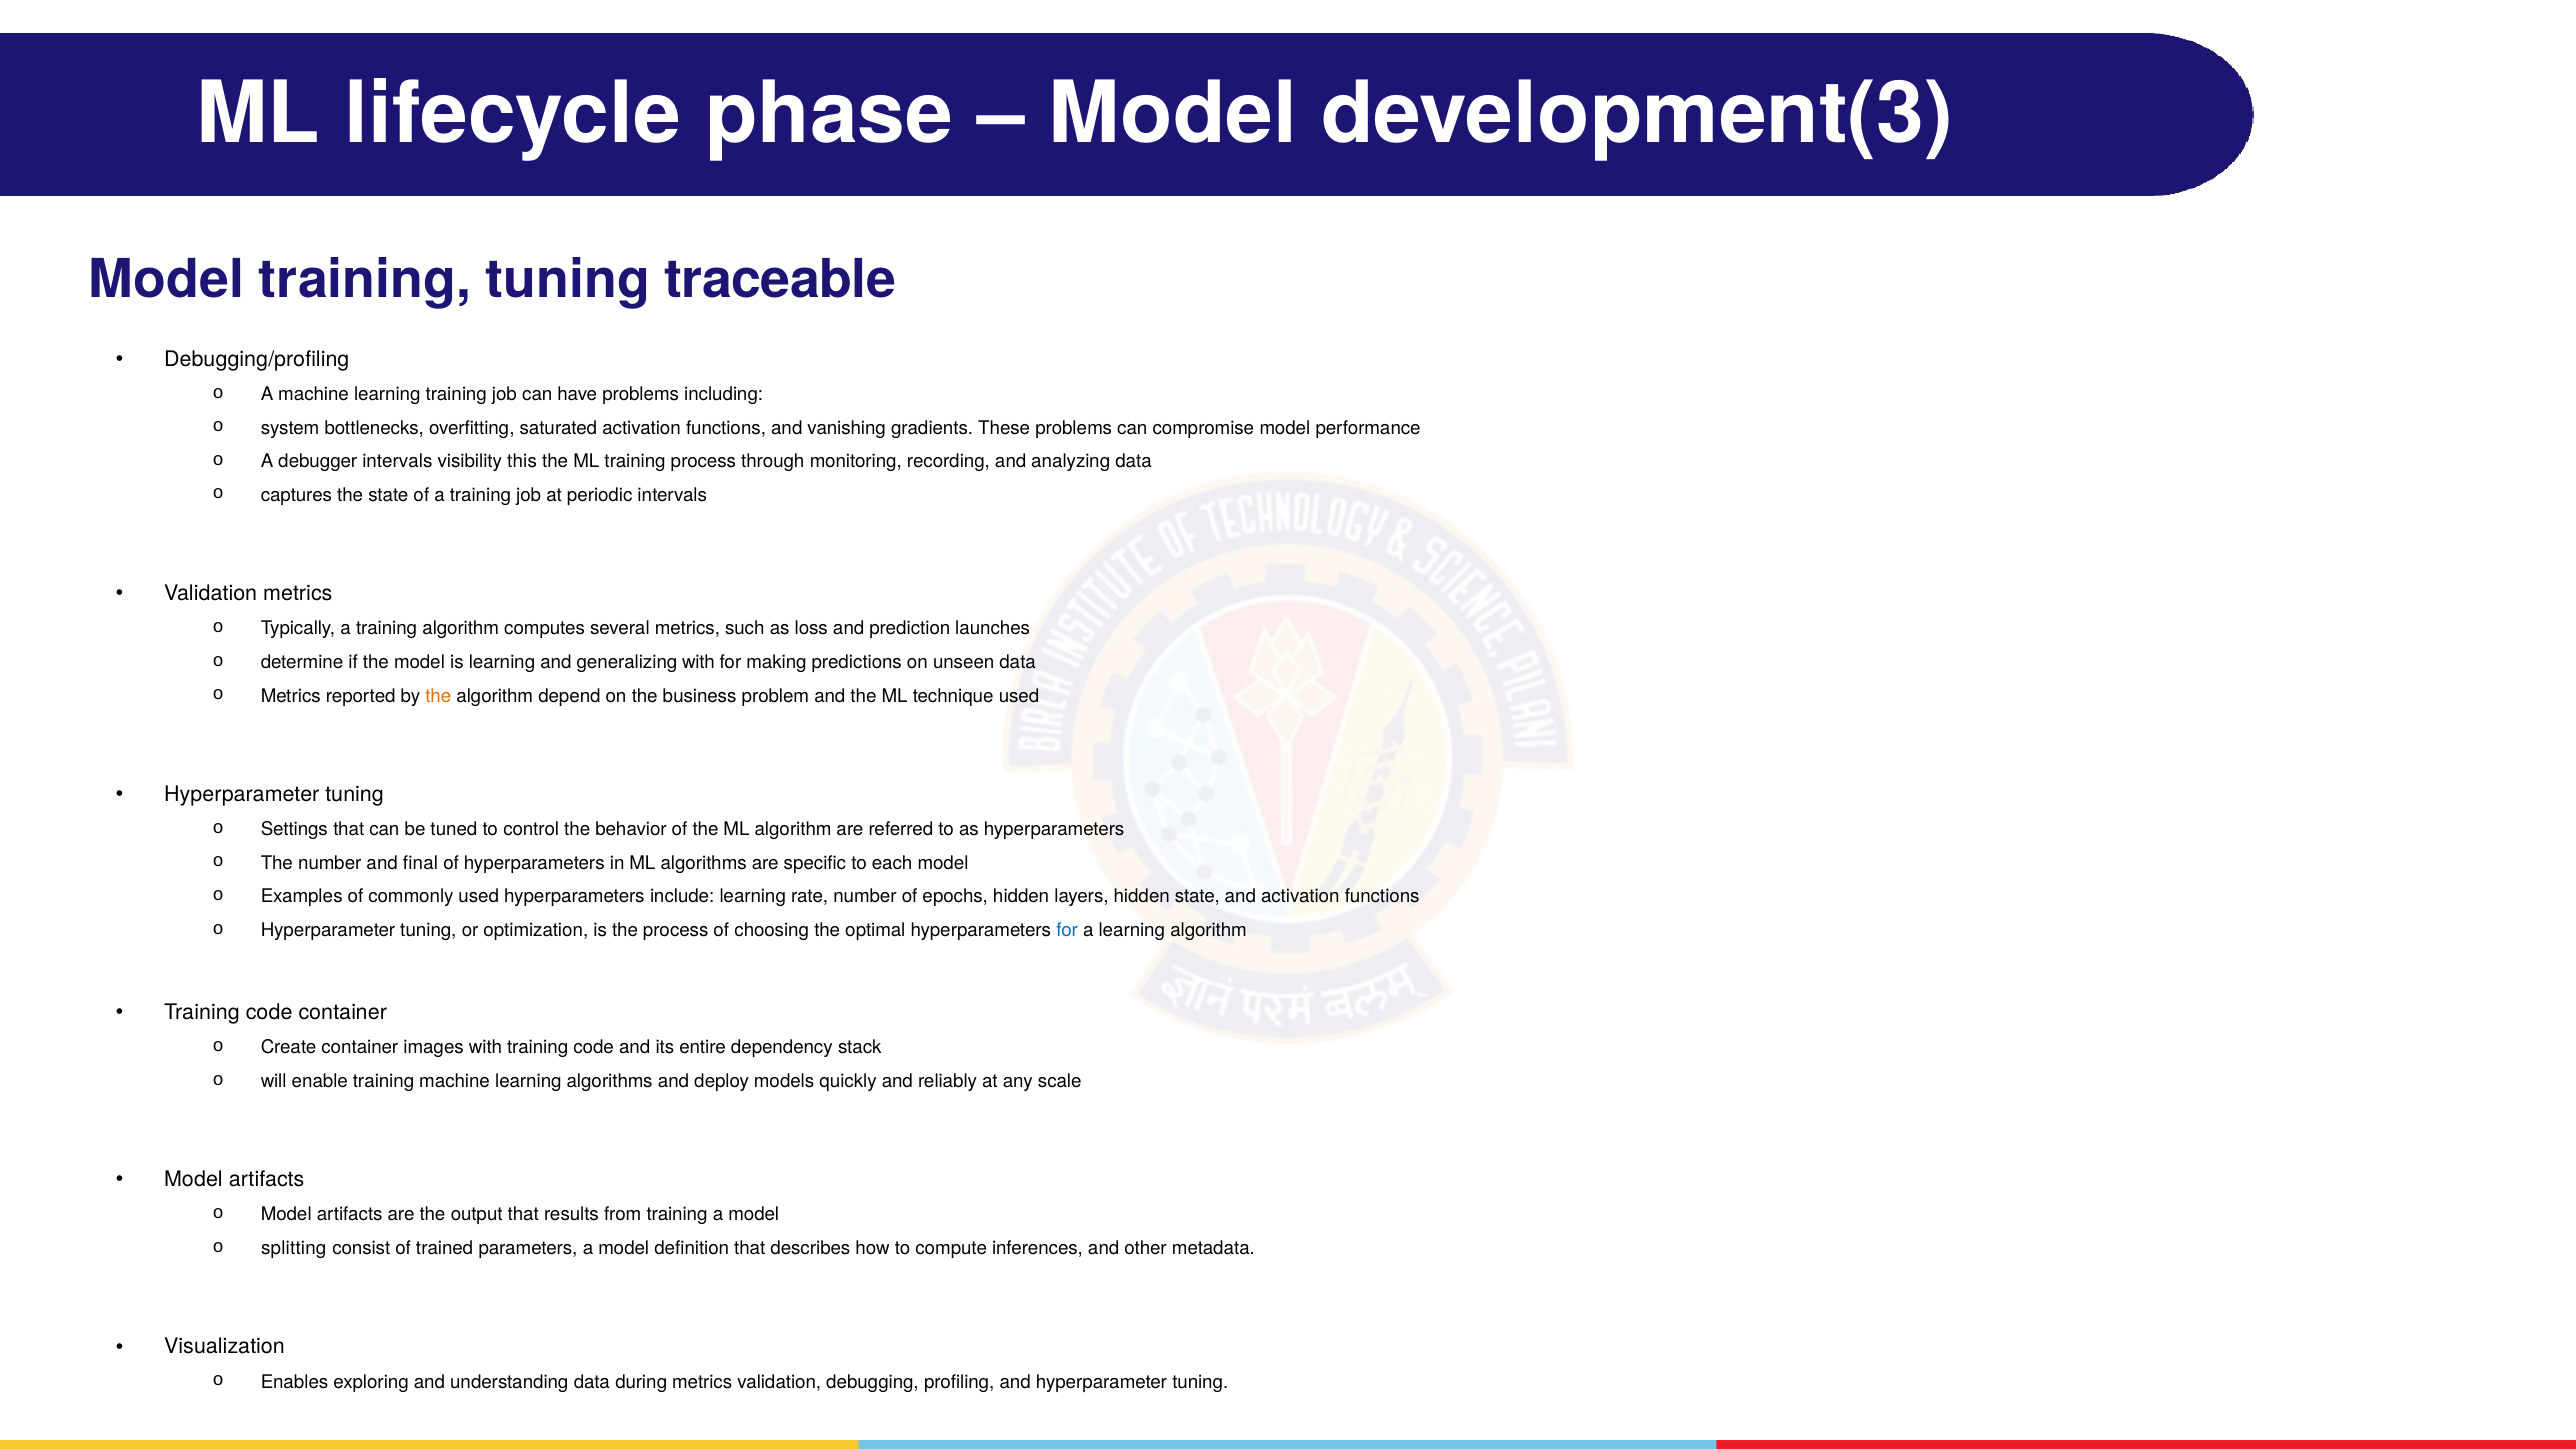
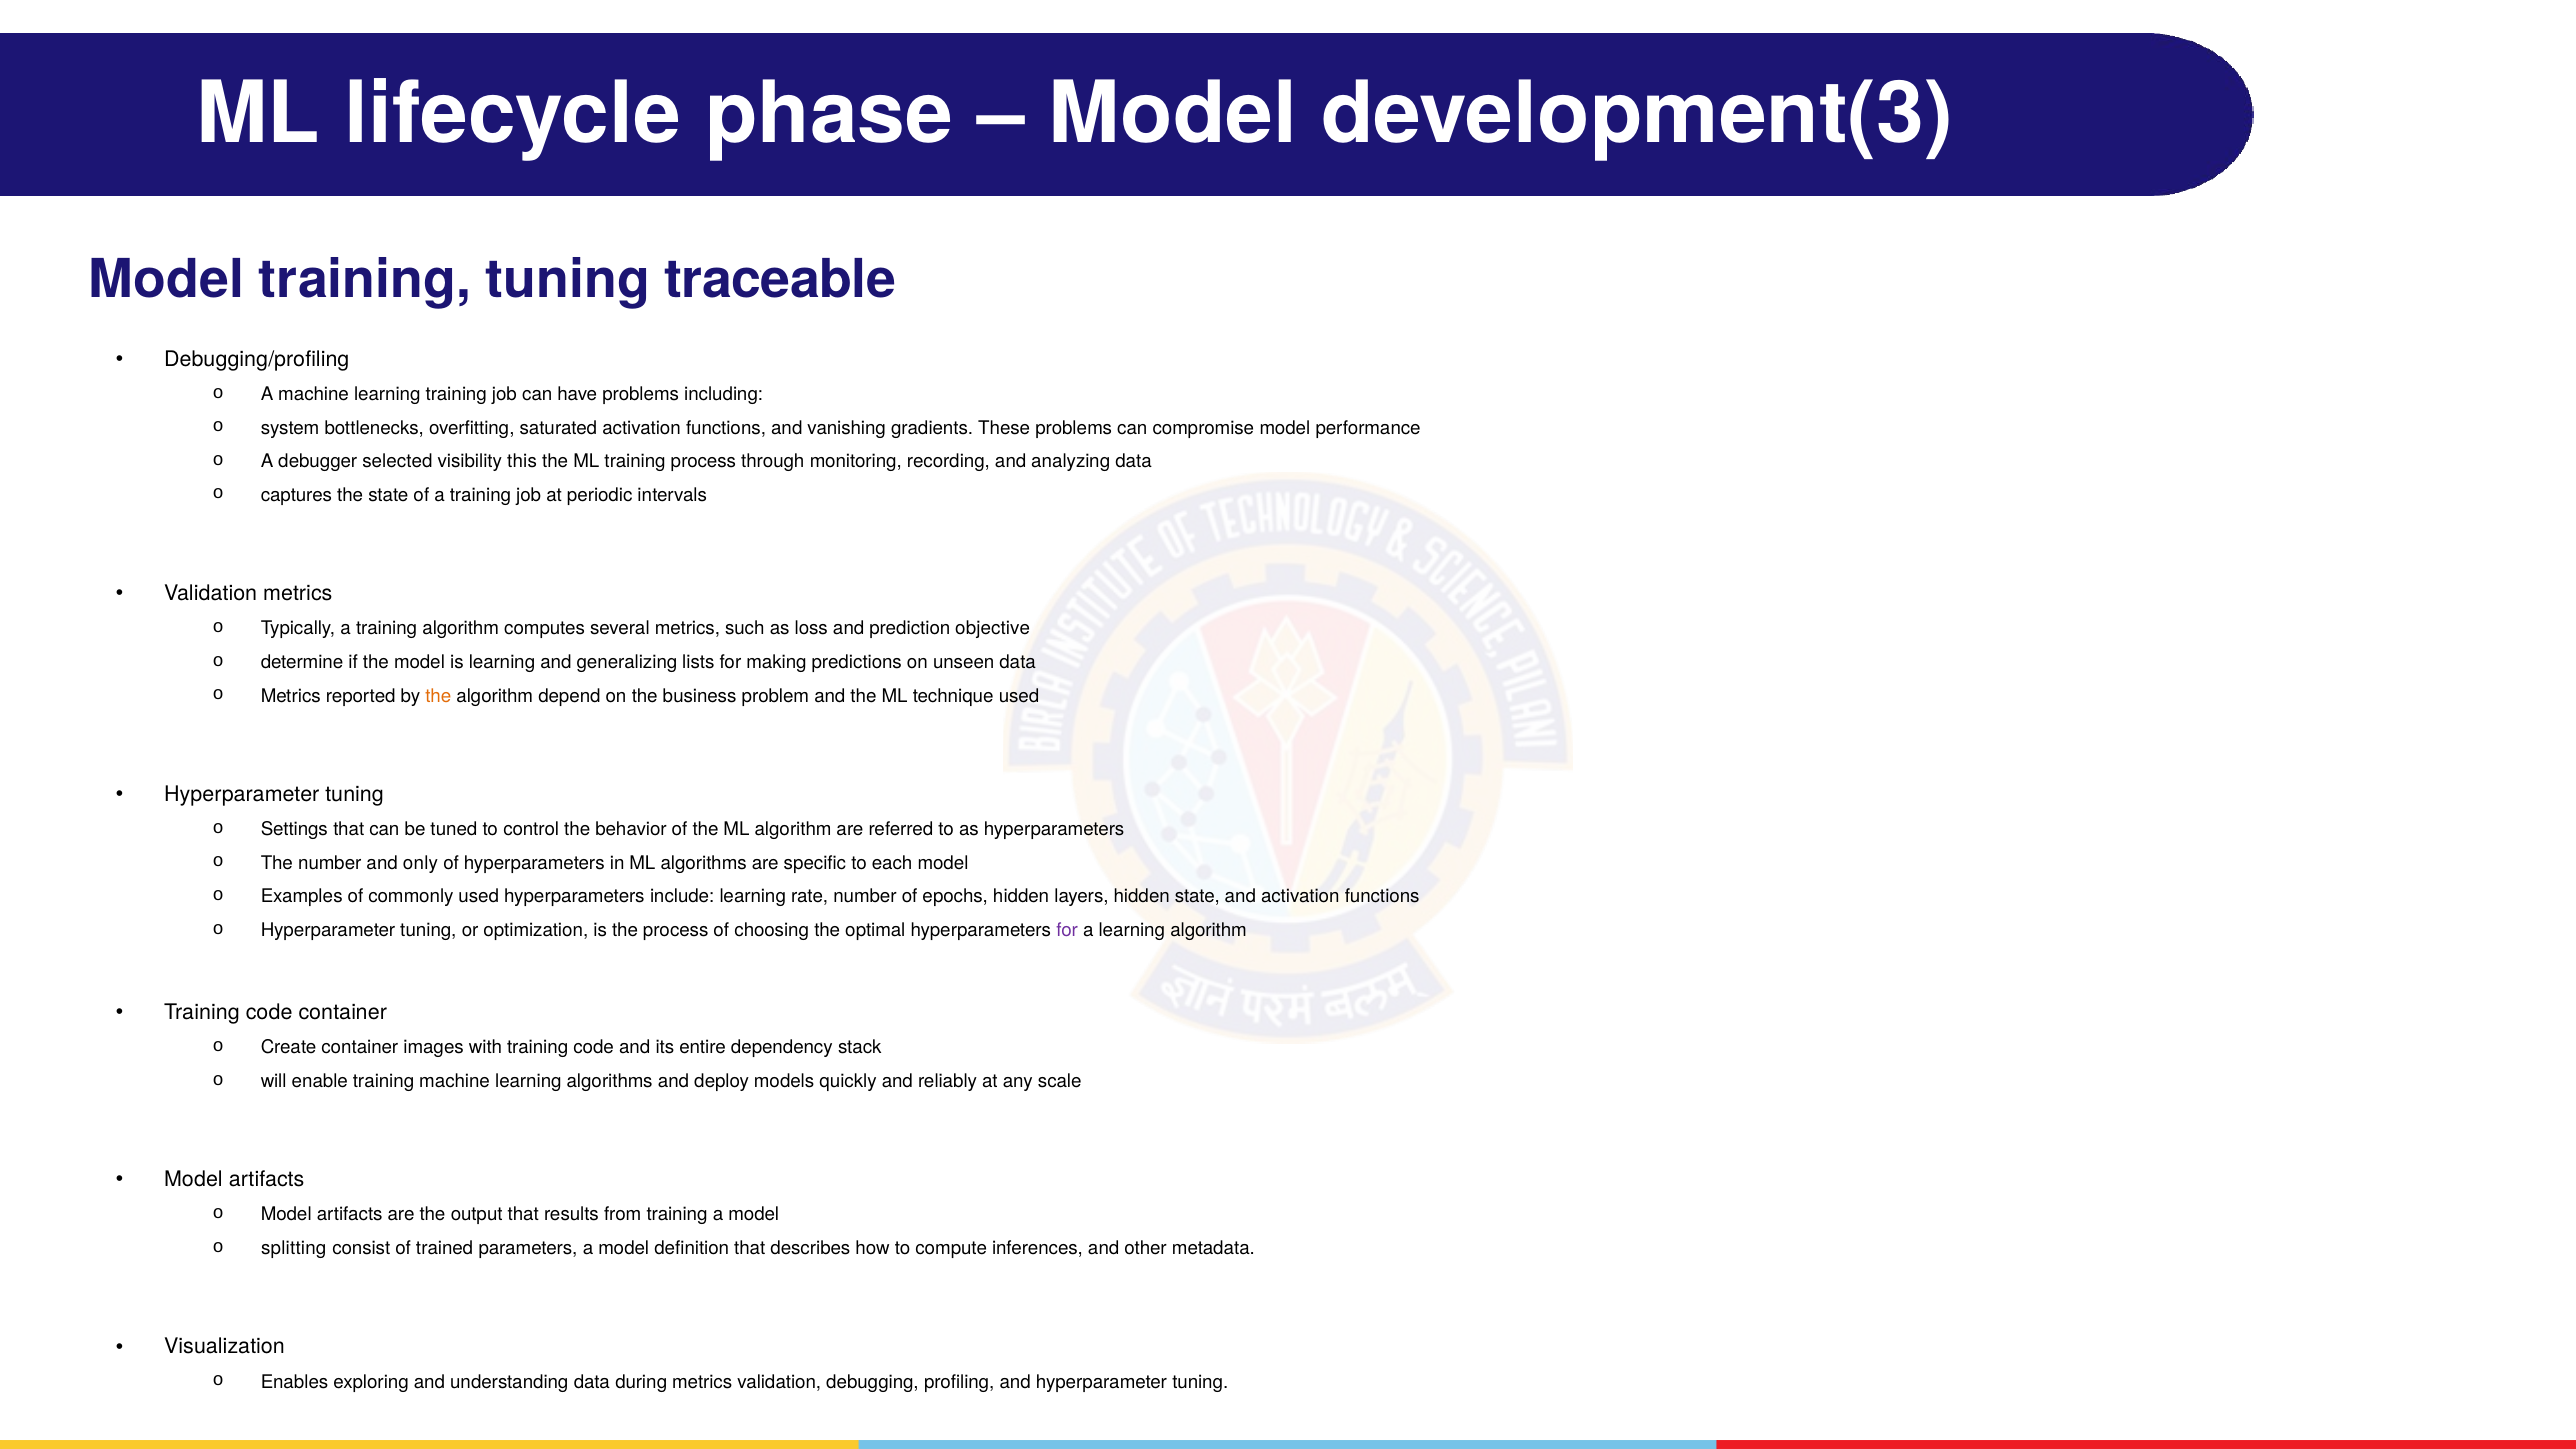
debugger intervals: intervals -> selected
launches: launches -> objective
generalizing with: with -> lists
final: final -> only
for at (1067, 930) colour: blue -> purple
